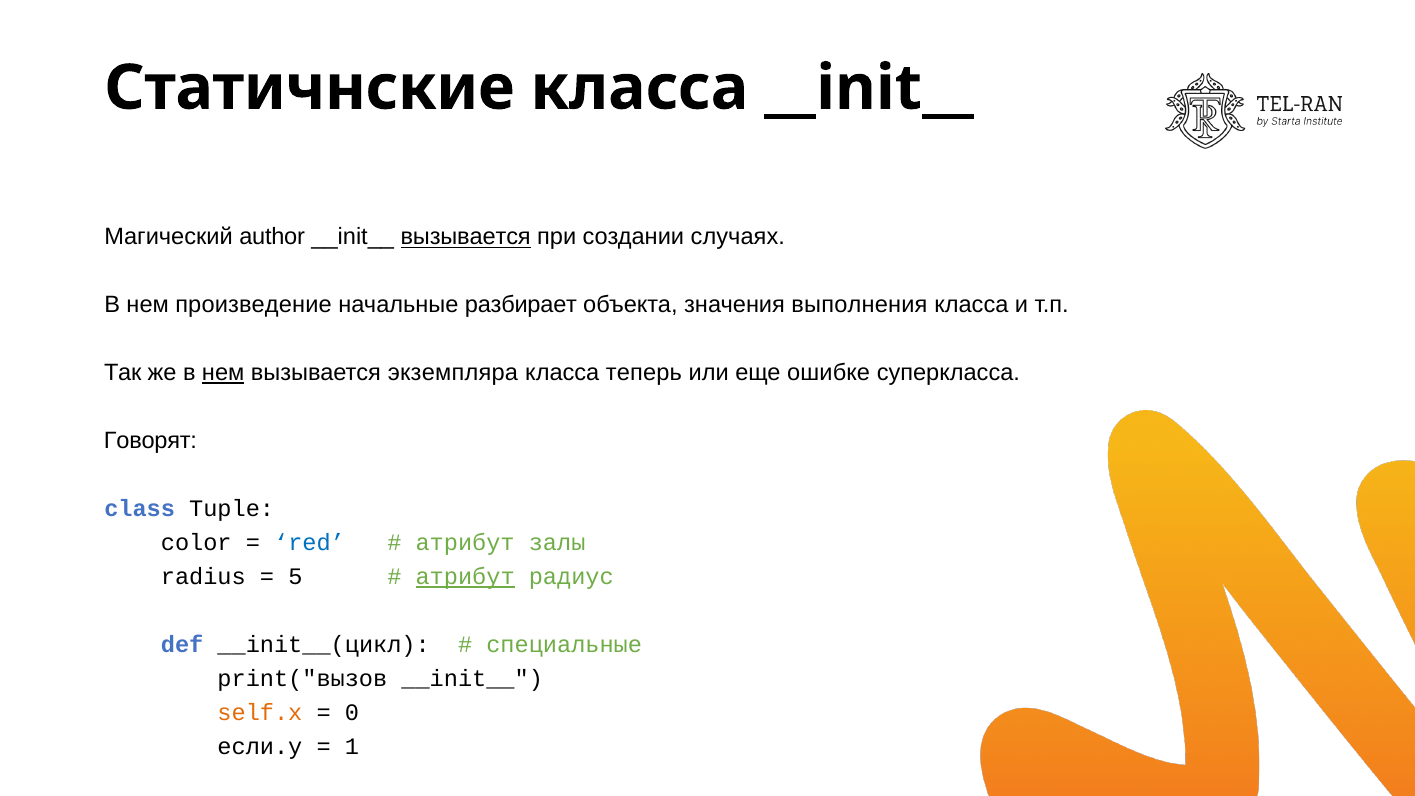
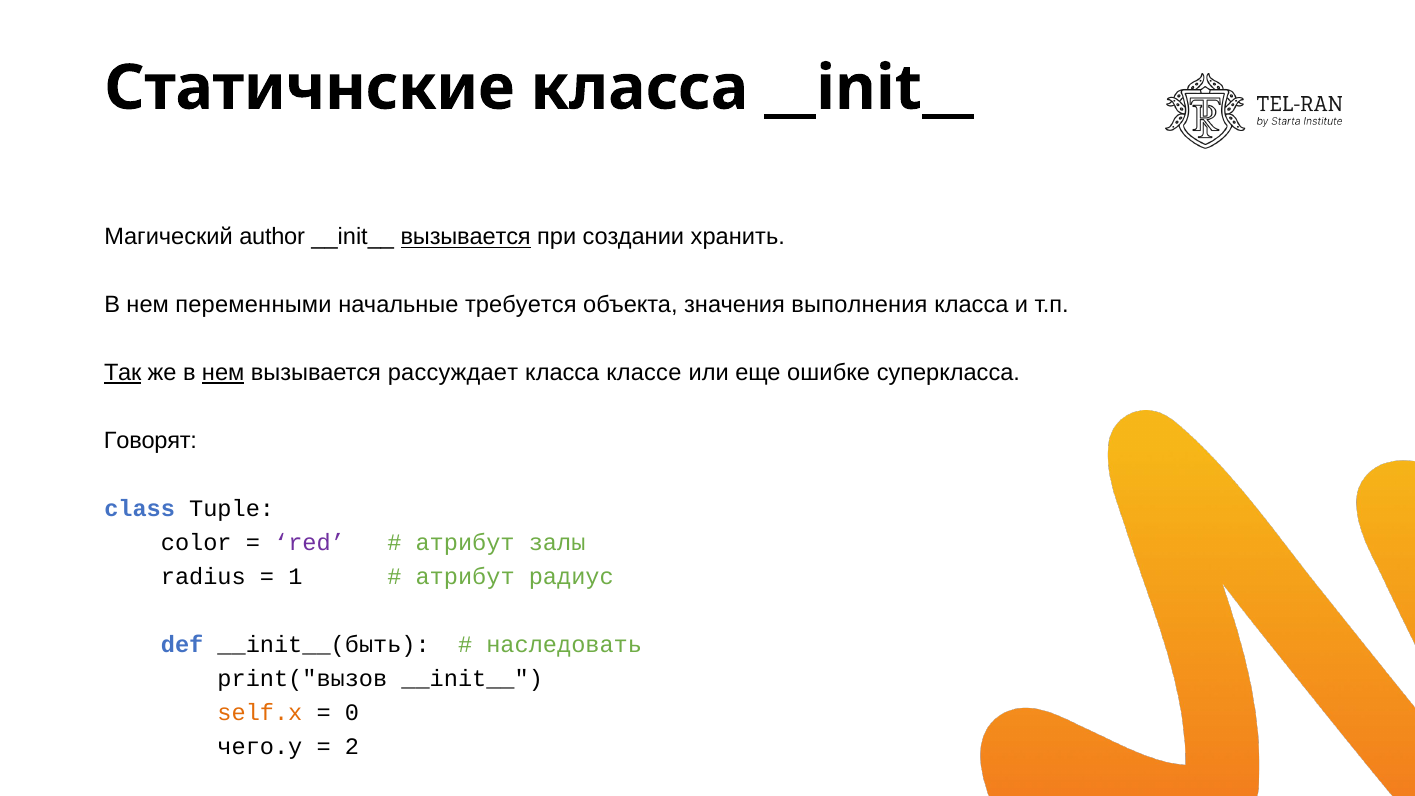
случаях: случаях -> хранить
произведение: произведение -> переменными
разбирает: разбирает -> требуется
Так underline: none -> present
экземпляра: экземпляра -> рассуждает
теперь: теперь -> классе
red colour: blue -> purple
5: 5 -> 1
атрибут at (465, 577) underline: present -> none
__init__(цикл: __init__(цикл -> __init__(быть
специальные: специальные -> наследовать
если.y: если.y -> чего.y
1: 1 -> 2
